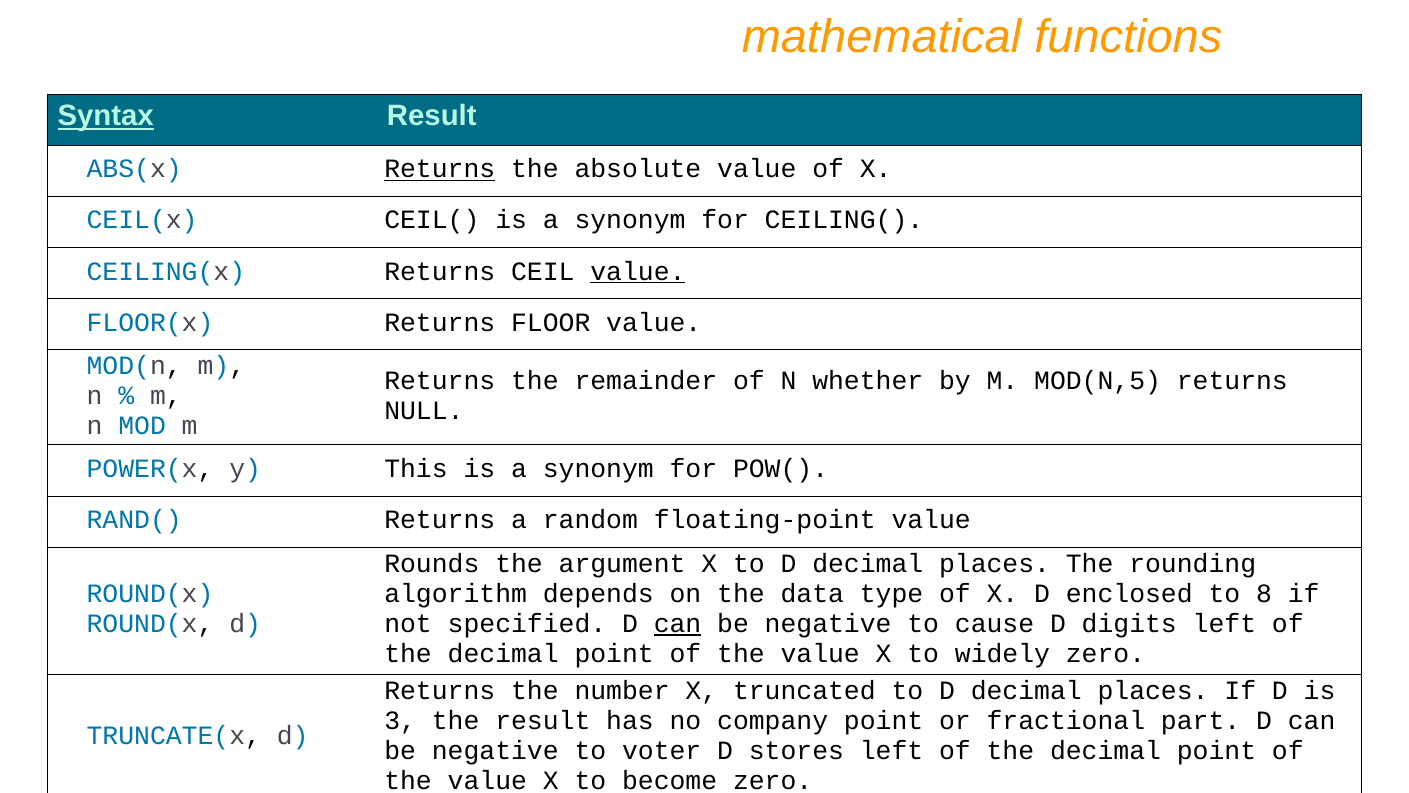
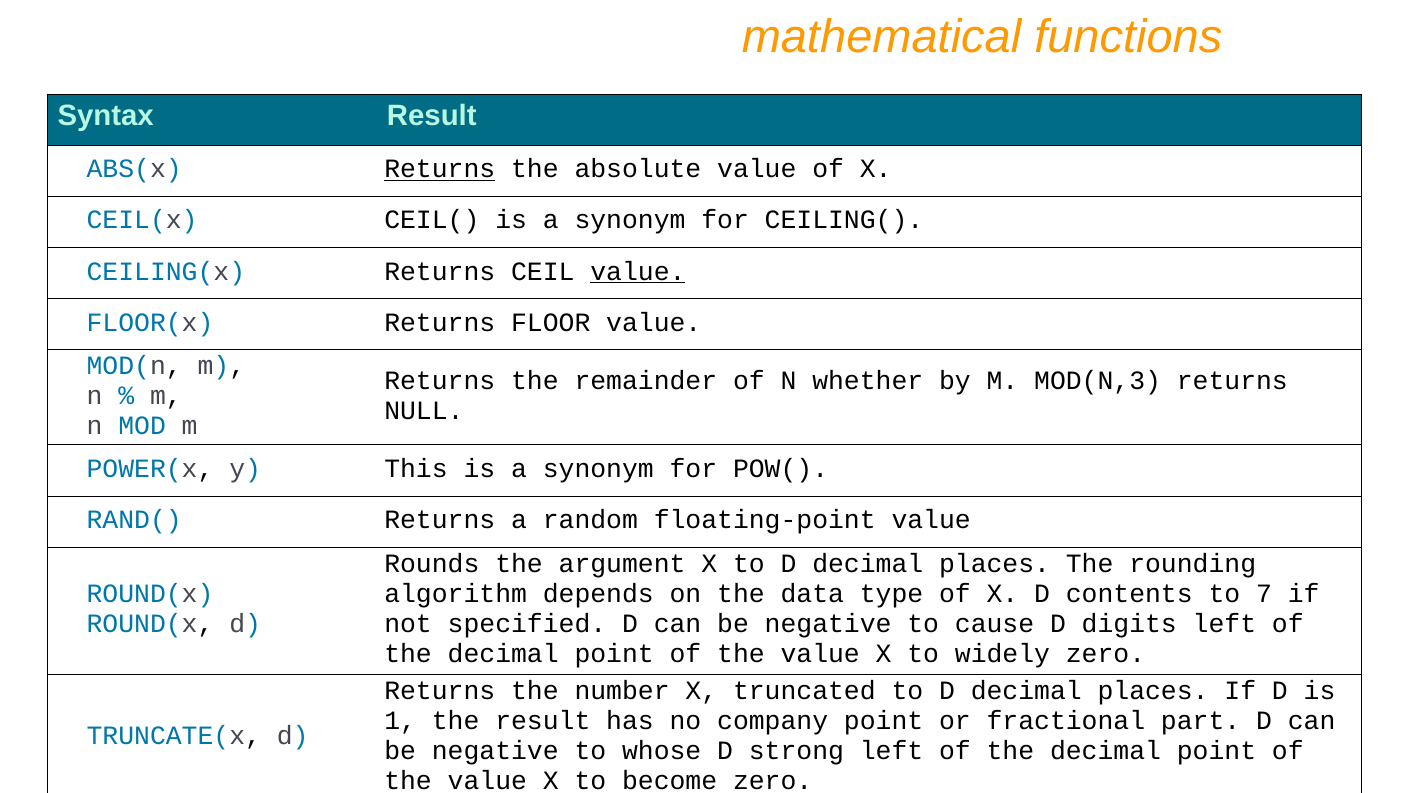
Syntax underline: present -> none
MOD(N,5: MOD(N,5 -> MOD(N,3
enclosed: enclosed -> contents
8: 8 -> 7
can at (678, 623) underline: present -> none
3: 3 -> 1
voter: voter -> whose
stores: stores -> strong
